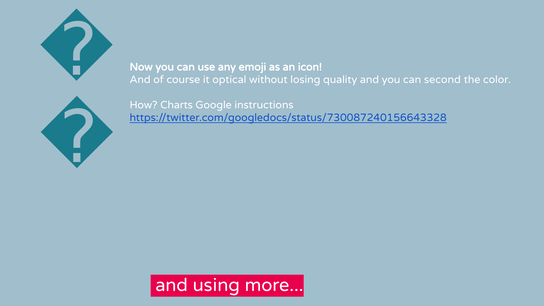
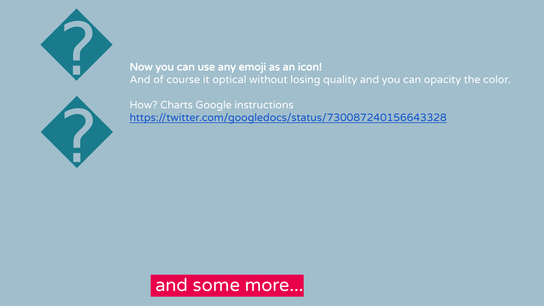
second: second -> opacity
using: using -> some
